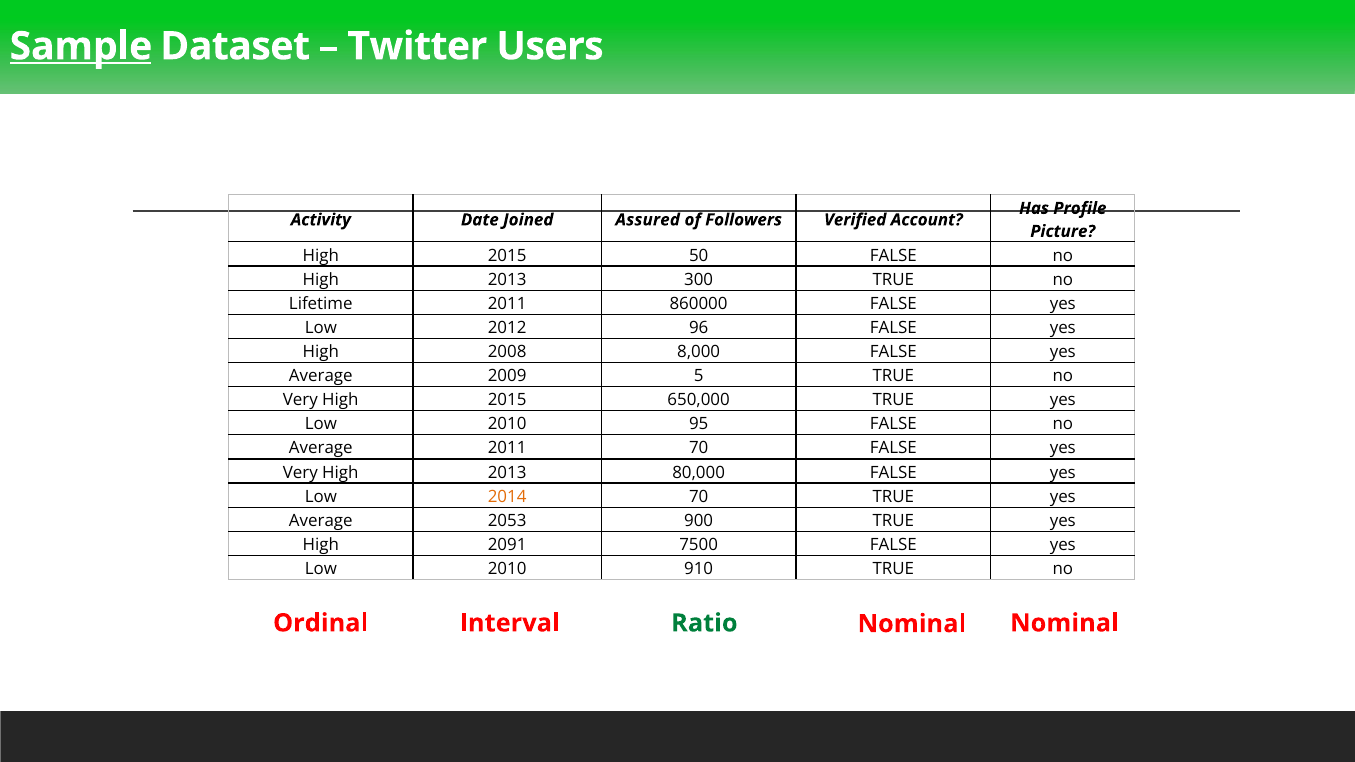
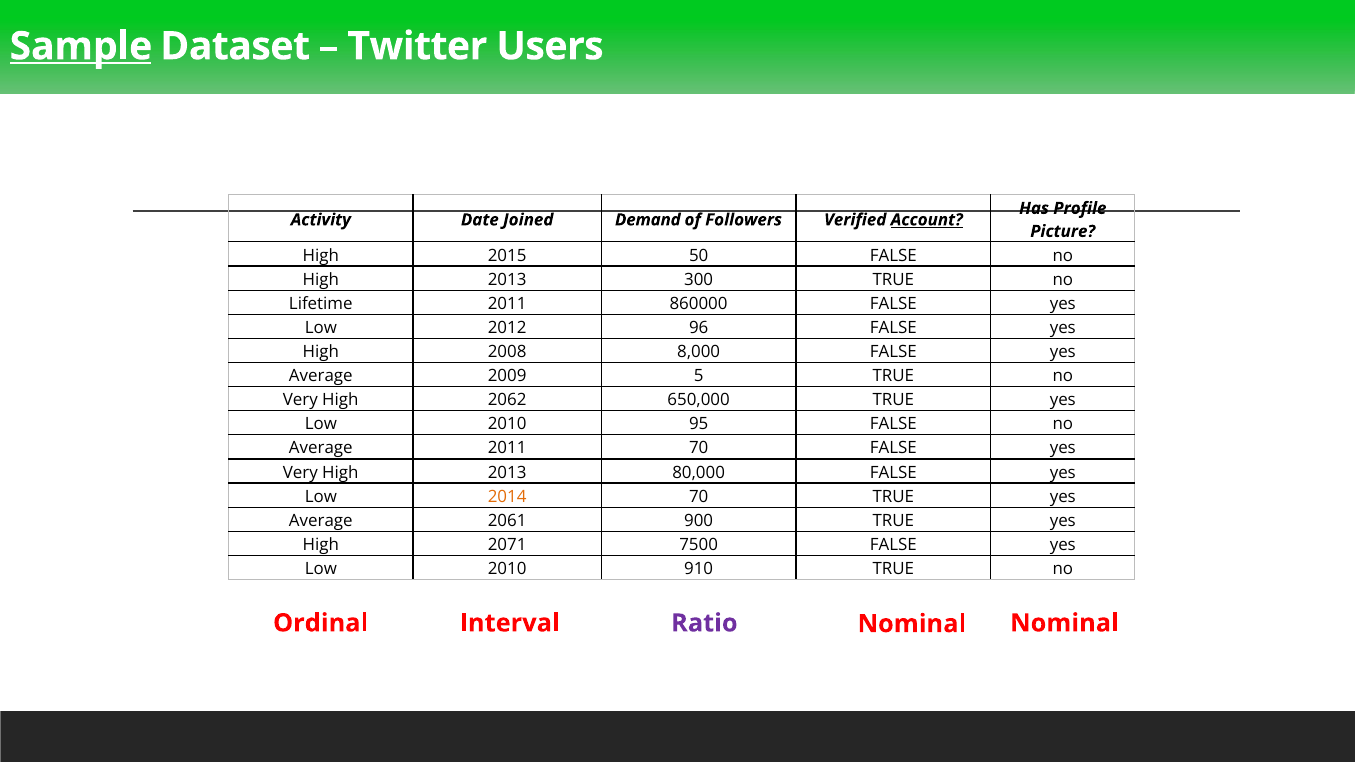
Assured: Assured -> Demand
Account underline: none -> present
Very High 2015: 2015 -> 2062
2053: 2053 -> 2061
2091: 2091 -> 2071
Ratio colour: green -> purple
